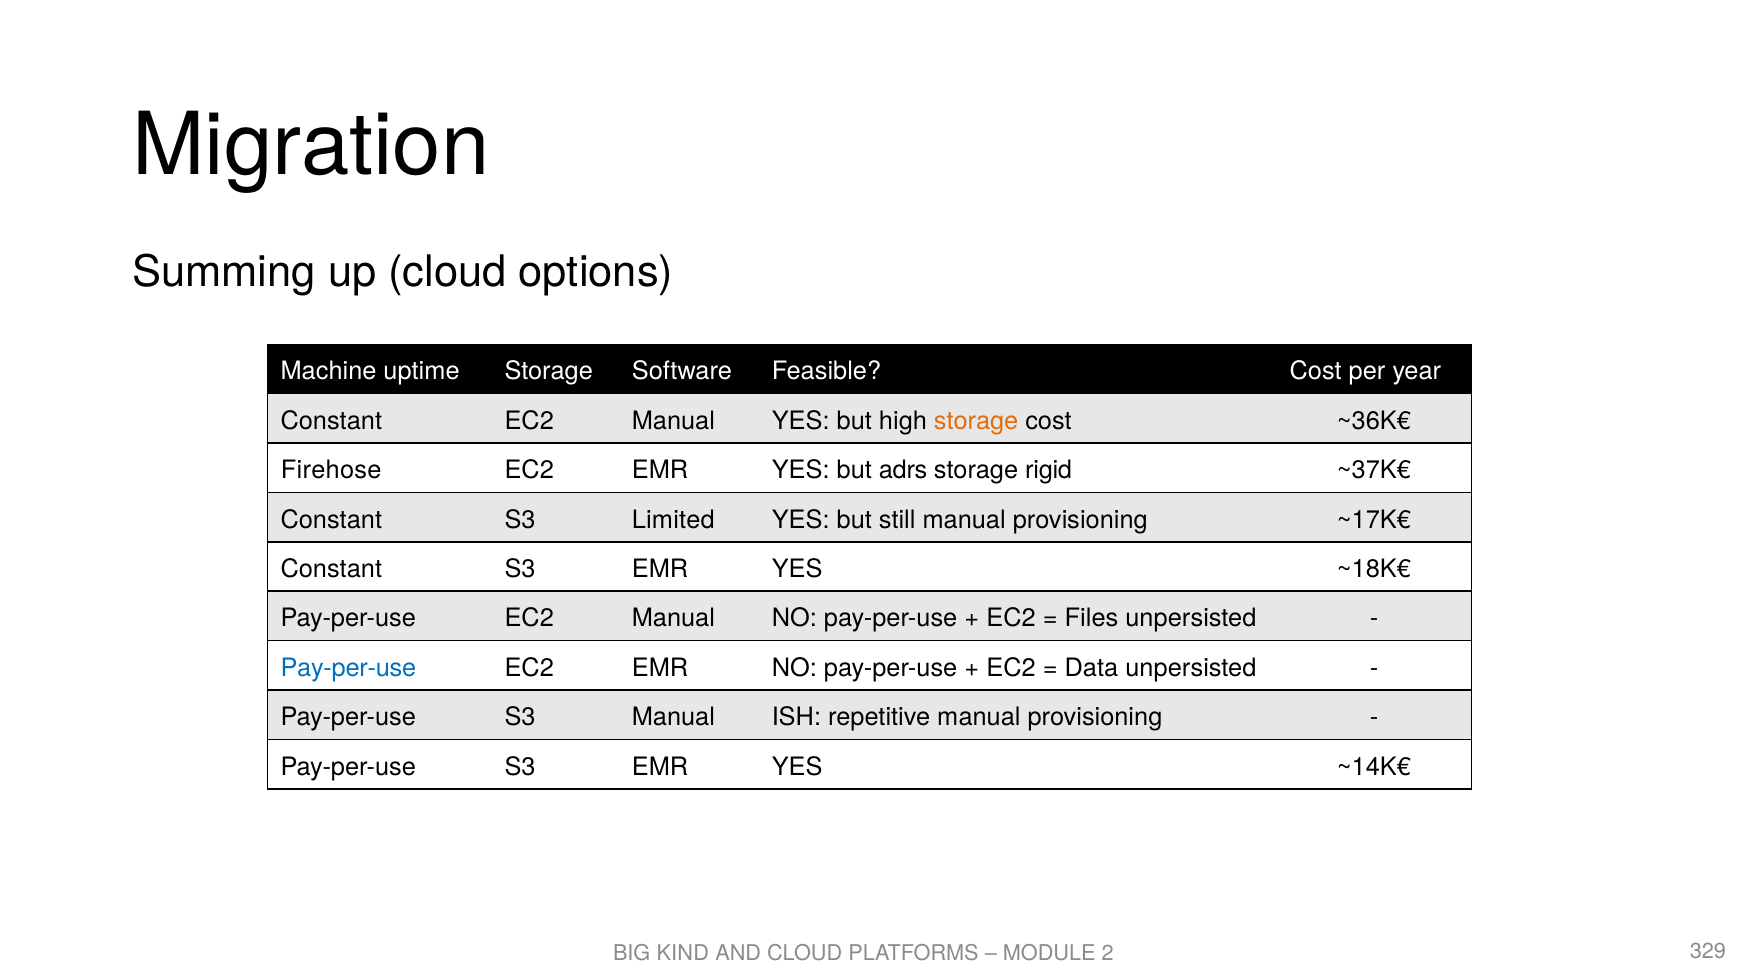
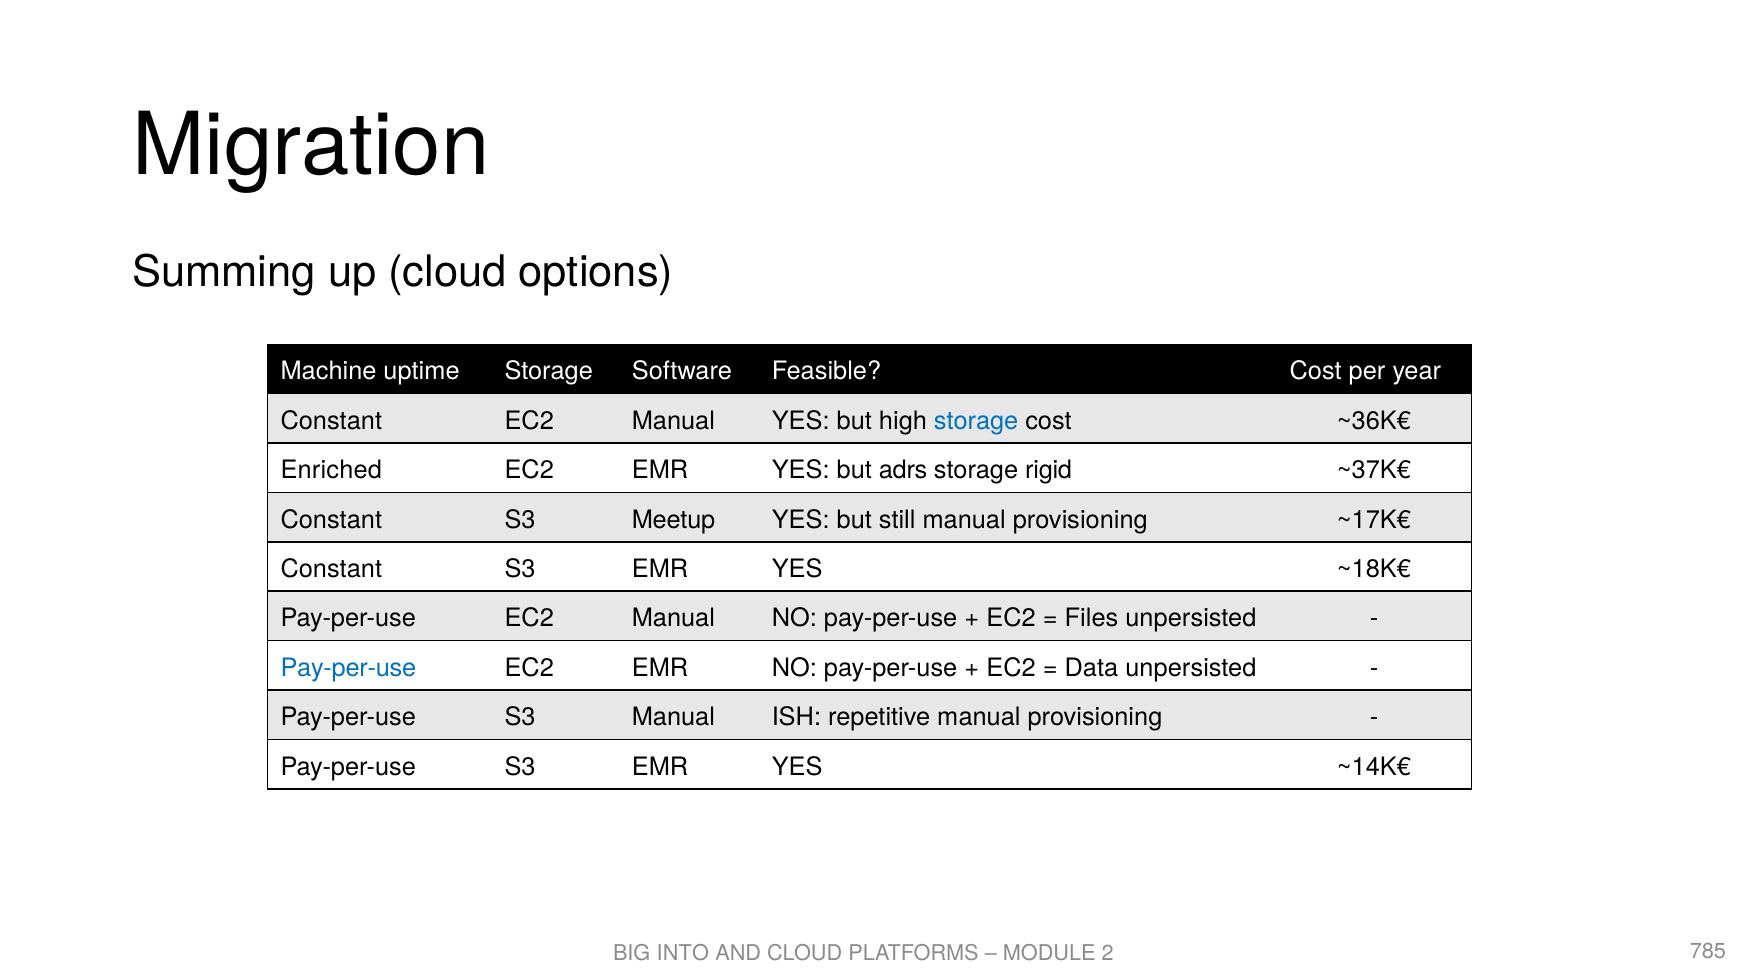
storage at (976, 421) colour: orange -> blue
Firehose: Firehose -> Enriched
Limited: Limited -> Meetup
KIND: KIND -> INTO
329: 329 -> 785
